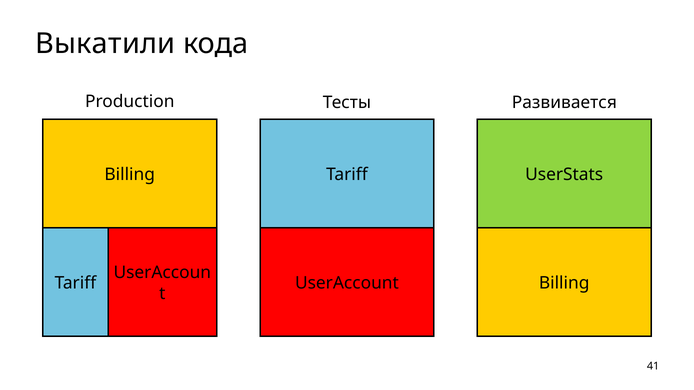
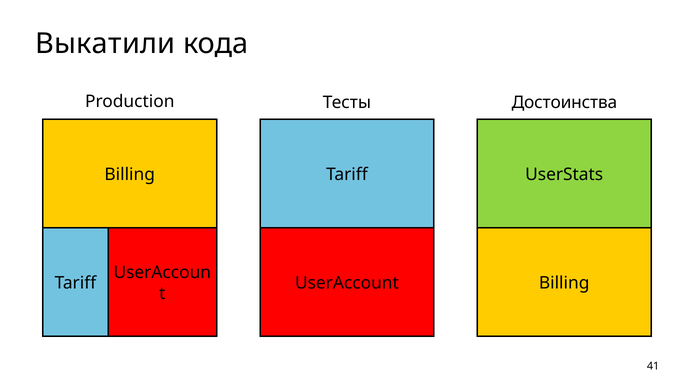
Развивается: Развивается -> Достоинства
